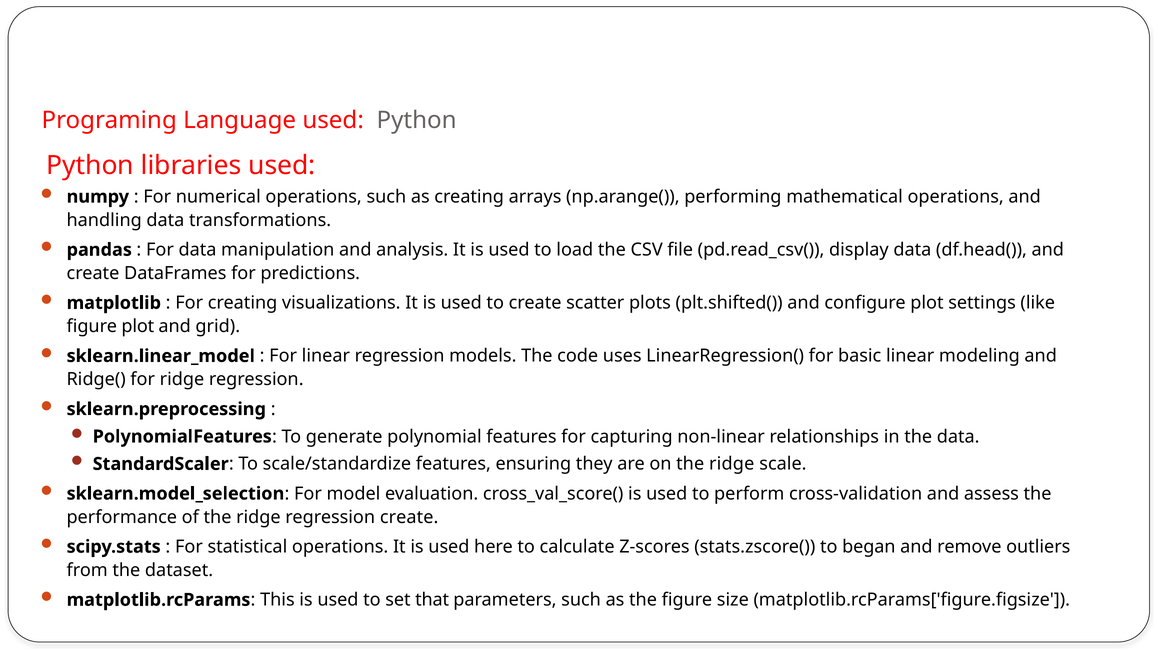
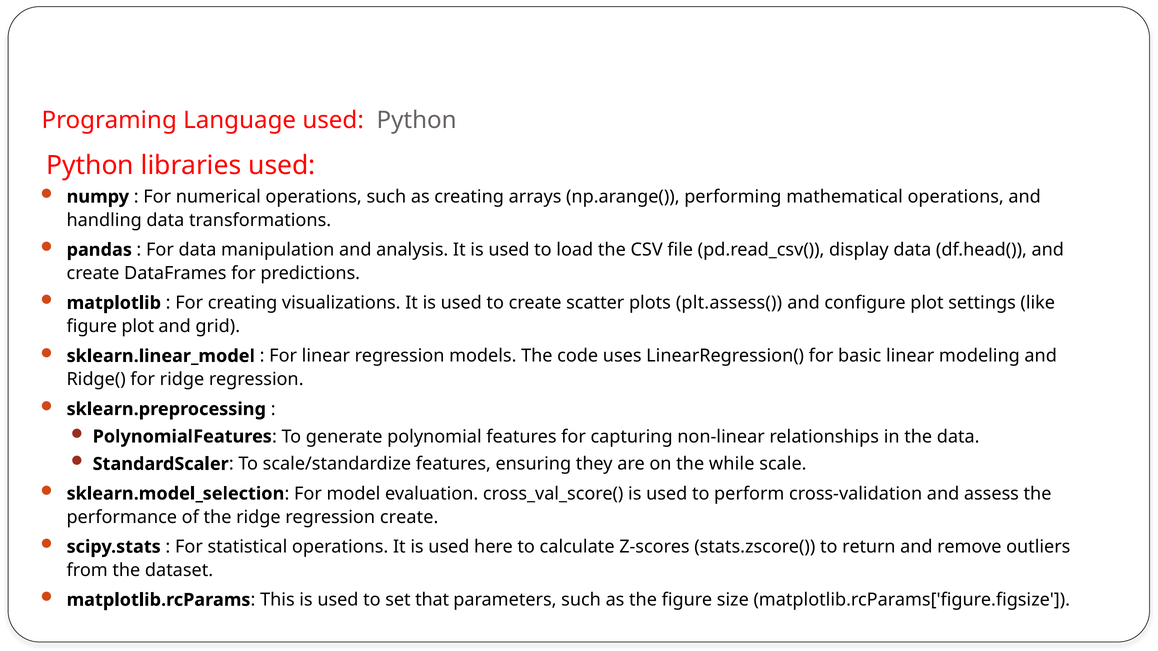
plt.shifted(: plt.shifted( -> plt.assess(
on the ridge: ridge -> while
began: began -> return
